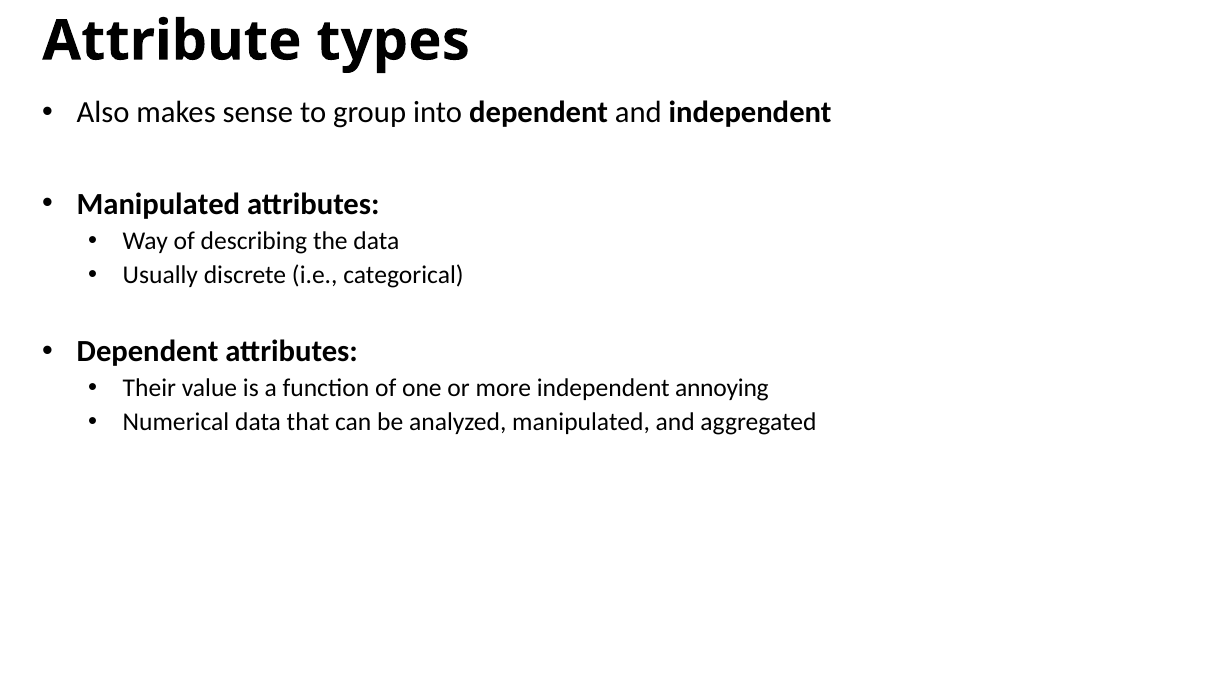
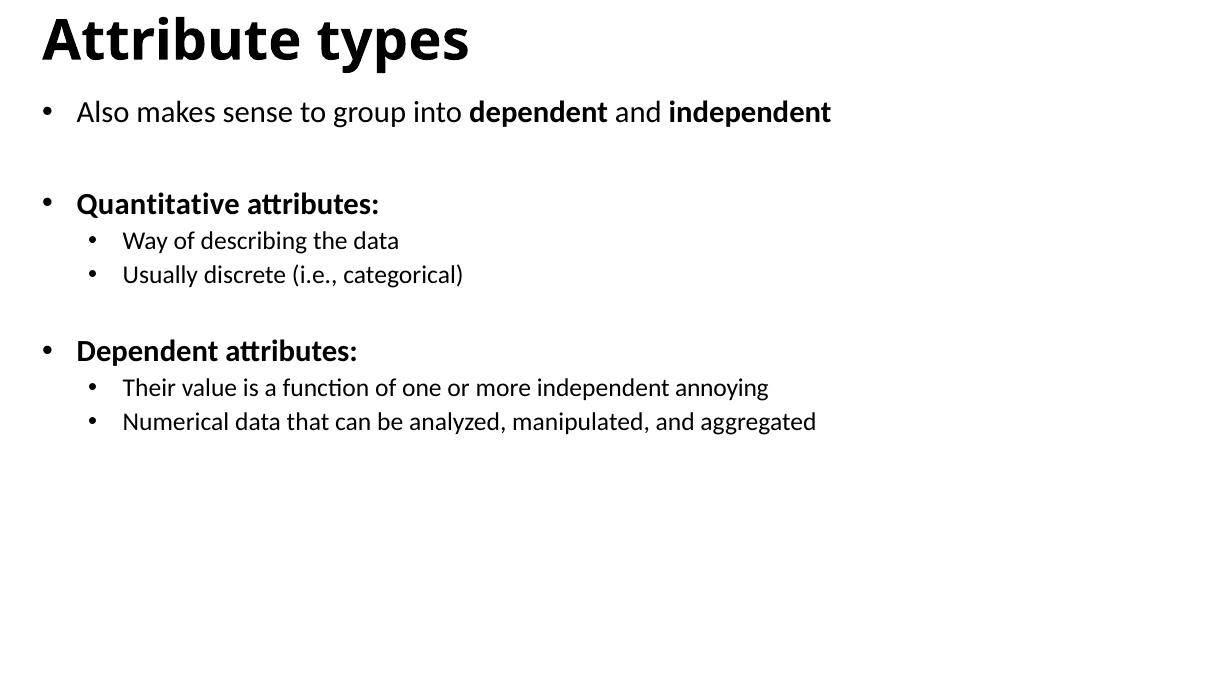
Manipulated at (158, 204): Manipulated -> Quantitative
